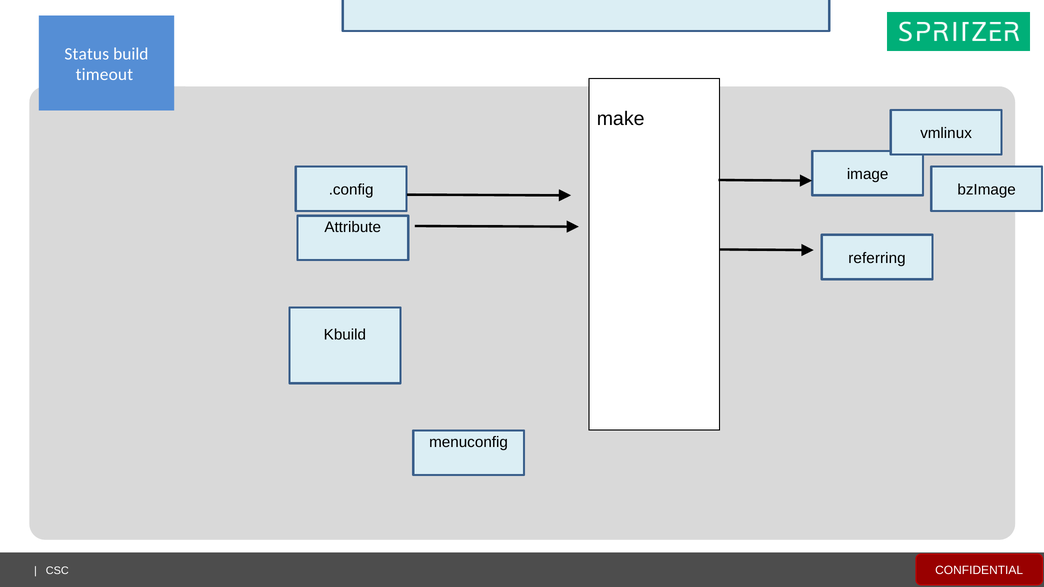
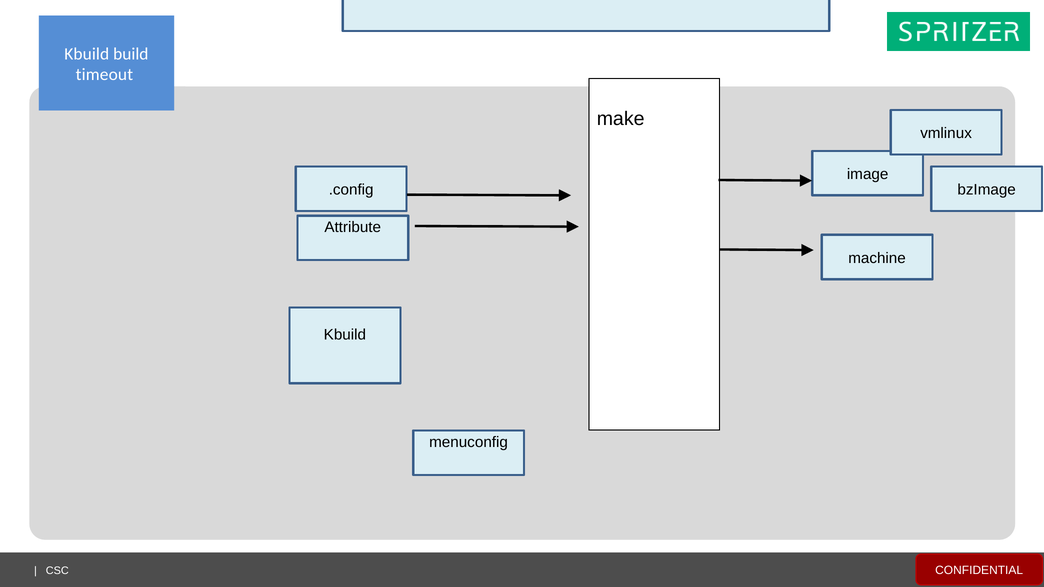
Status at (87, 54): Status -> Kbuild
referring: referring -> machine
